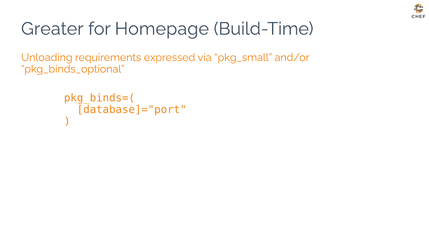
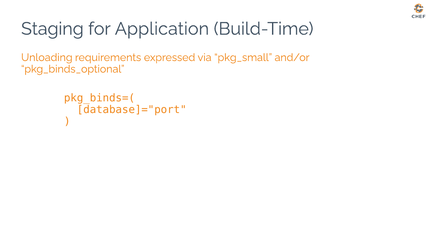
Greater: Greater -> Staging
Homepage: Homepage -> Application
